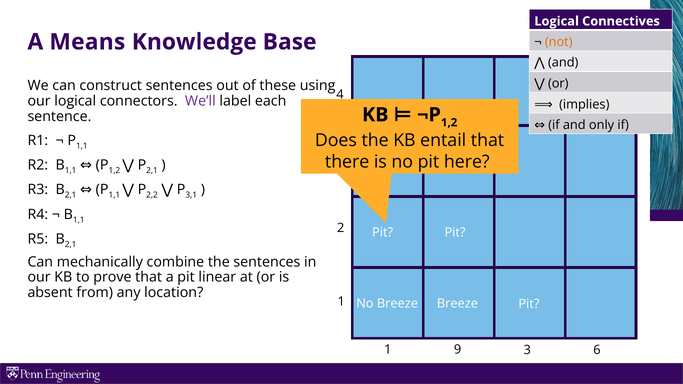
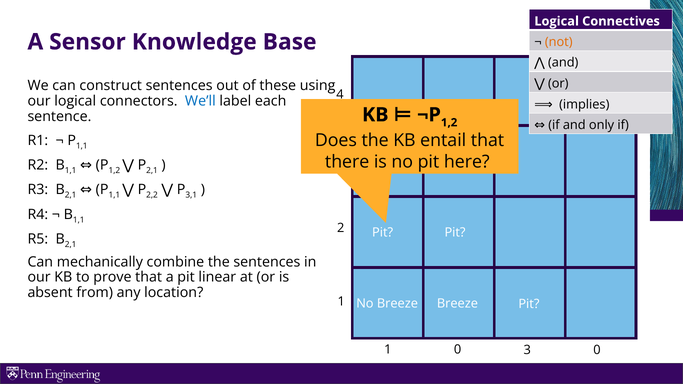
Means: Means -> Sensor
We’ll colour: purple -> blue
1 9: 9 -> 0
3 6: 6 -> 0
